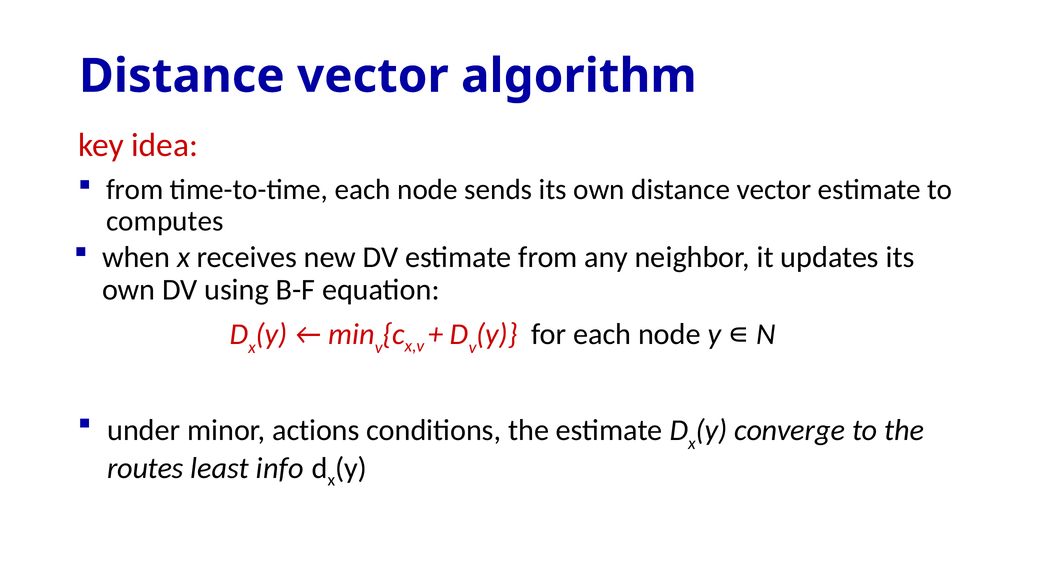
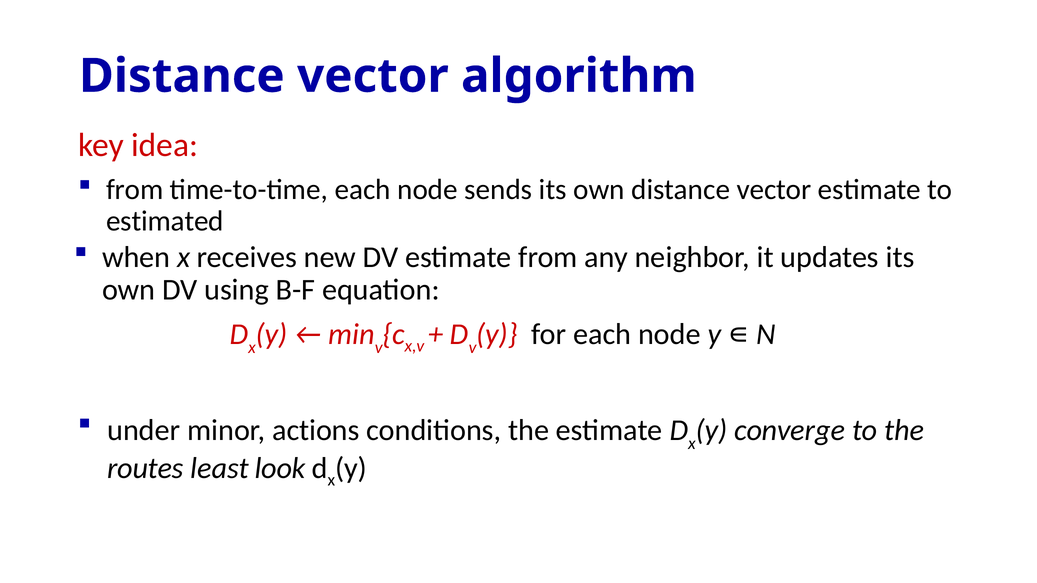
computes: computes -> estimated
info: info -> look
